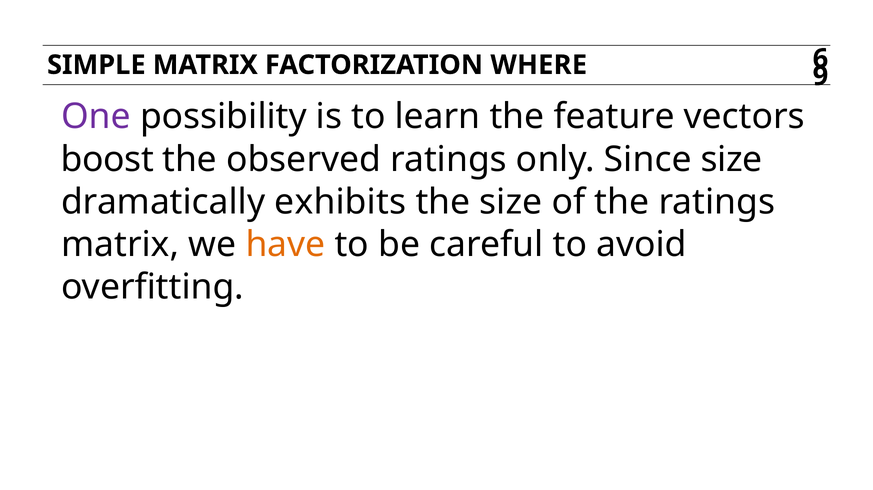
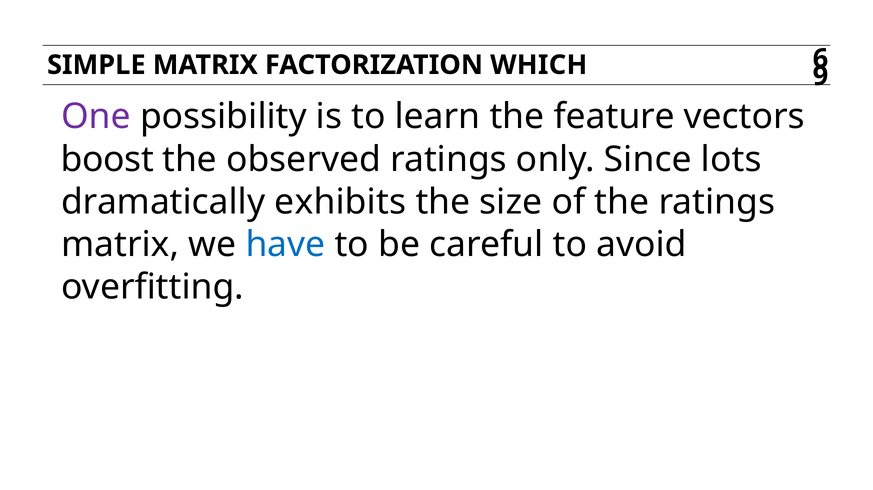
WHERE: WHERE -> WHICH
Since size: size -> lots
have colour: orange -> blue
